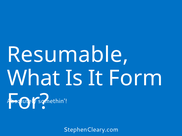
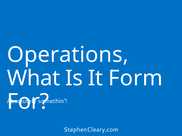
Resumable: Resumable -> Operations
